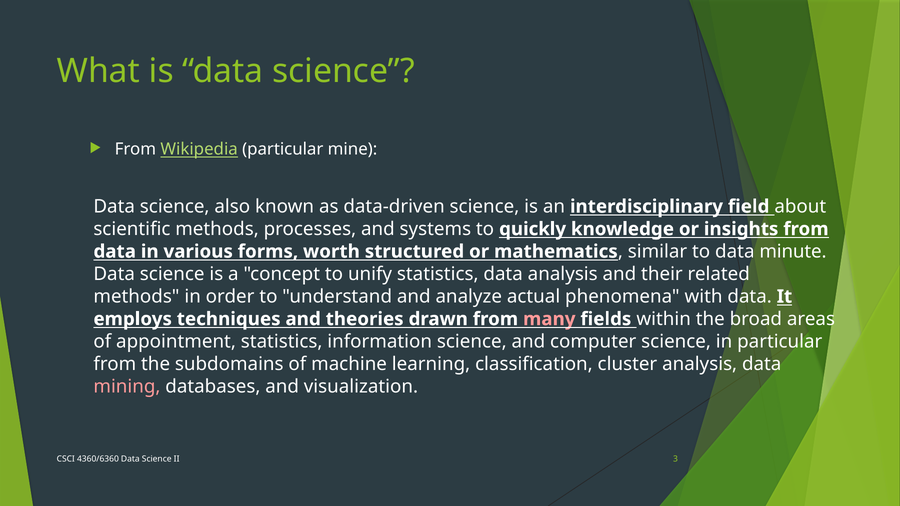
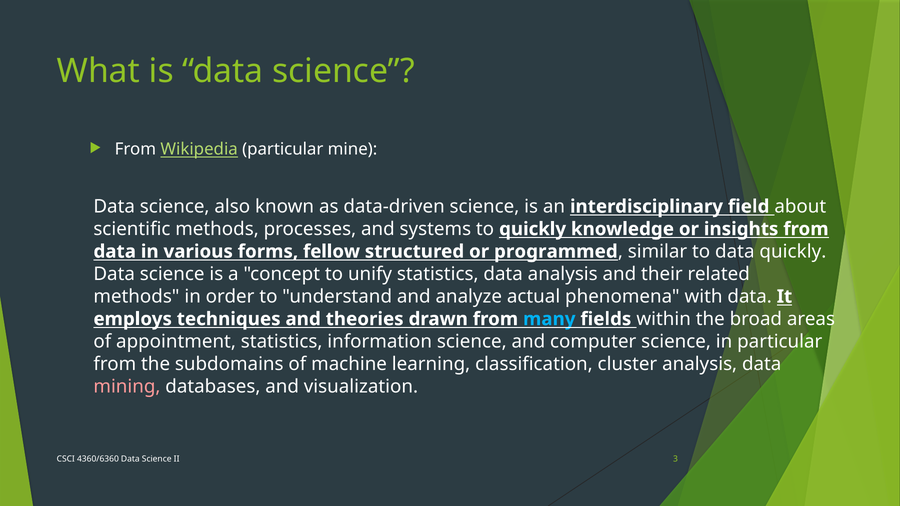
worth: worth -> fellow
mathematics: mathematics -> programmed
data minute: minute -> quickly
many colour: pink -> light blue
